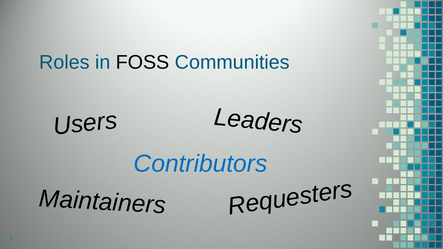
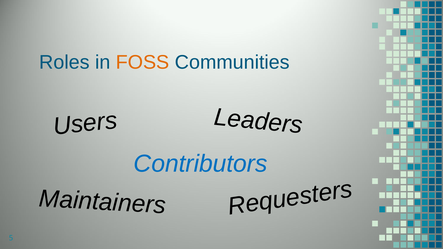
FOSS colour: black -> orange
